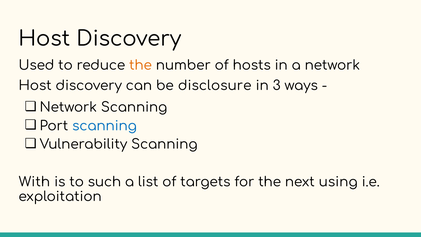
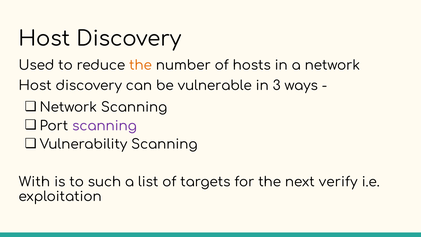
disclosure: disclosure -> vulnerable
scanning at (105, 126) colour: blue -> purple
using: using -> verify
